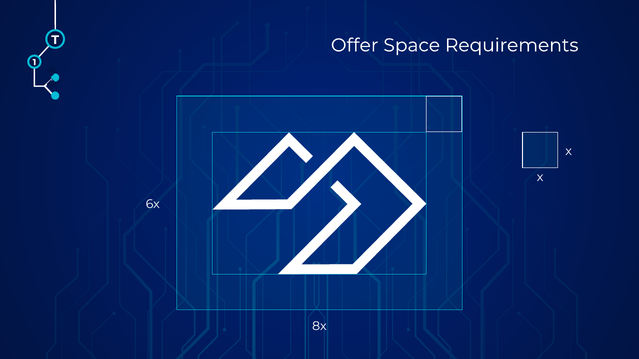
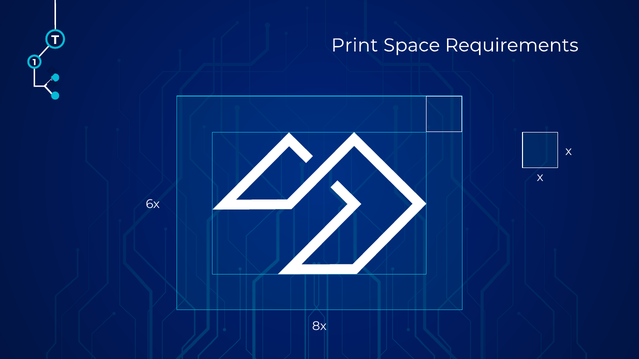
Offer: Offer -> Print
